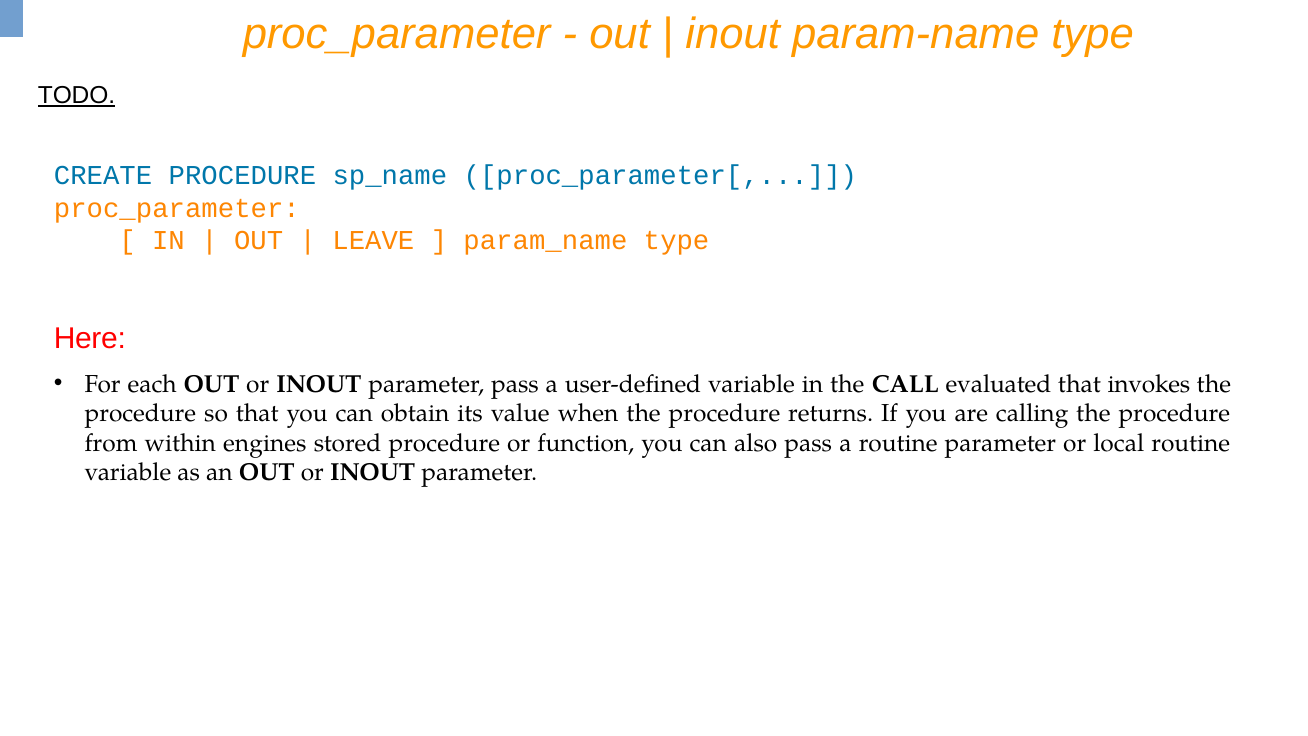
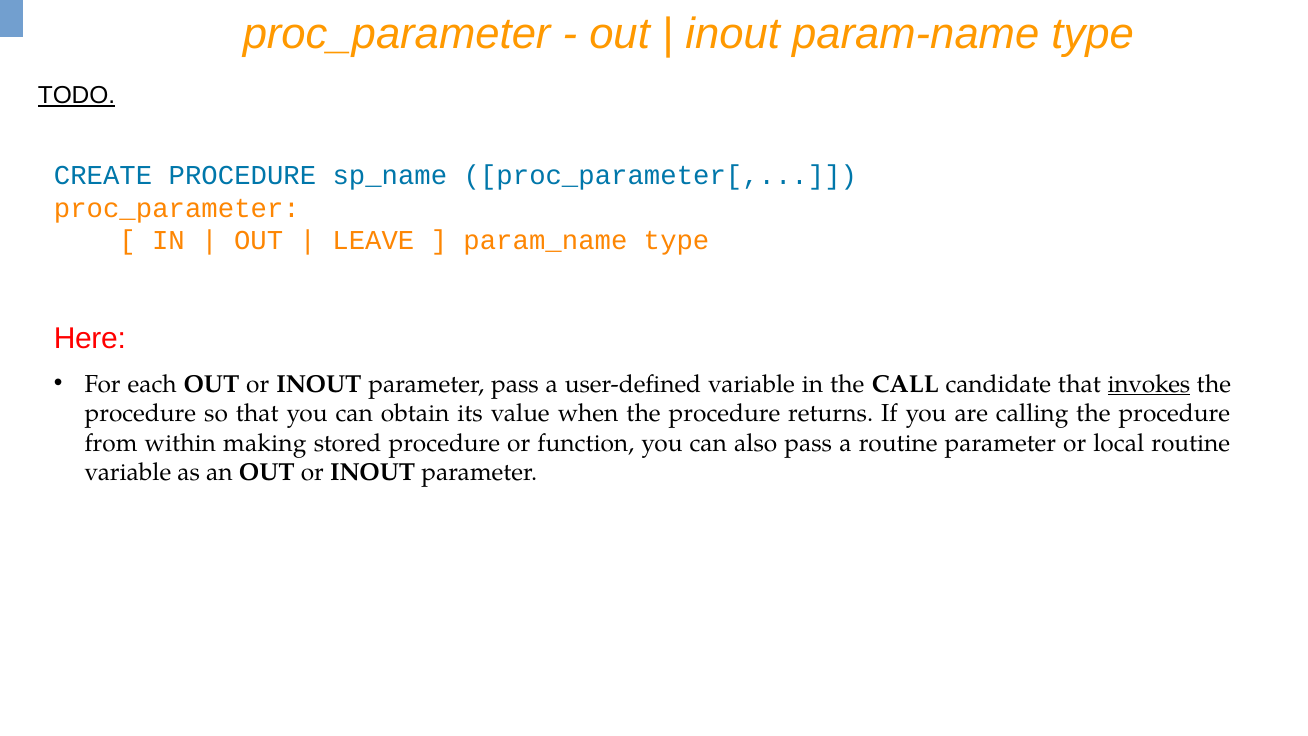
evaluated: evaluated -> candidate
invokes underline: none -> present
engines: engines -> making
